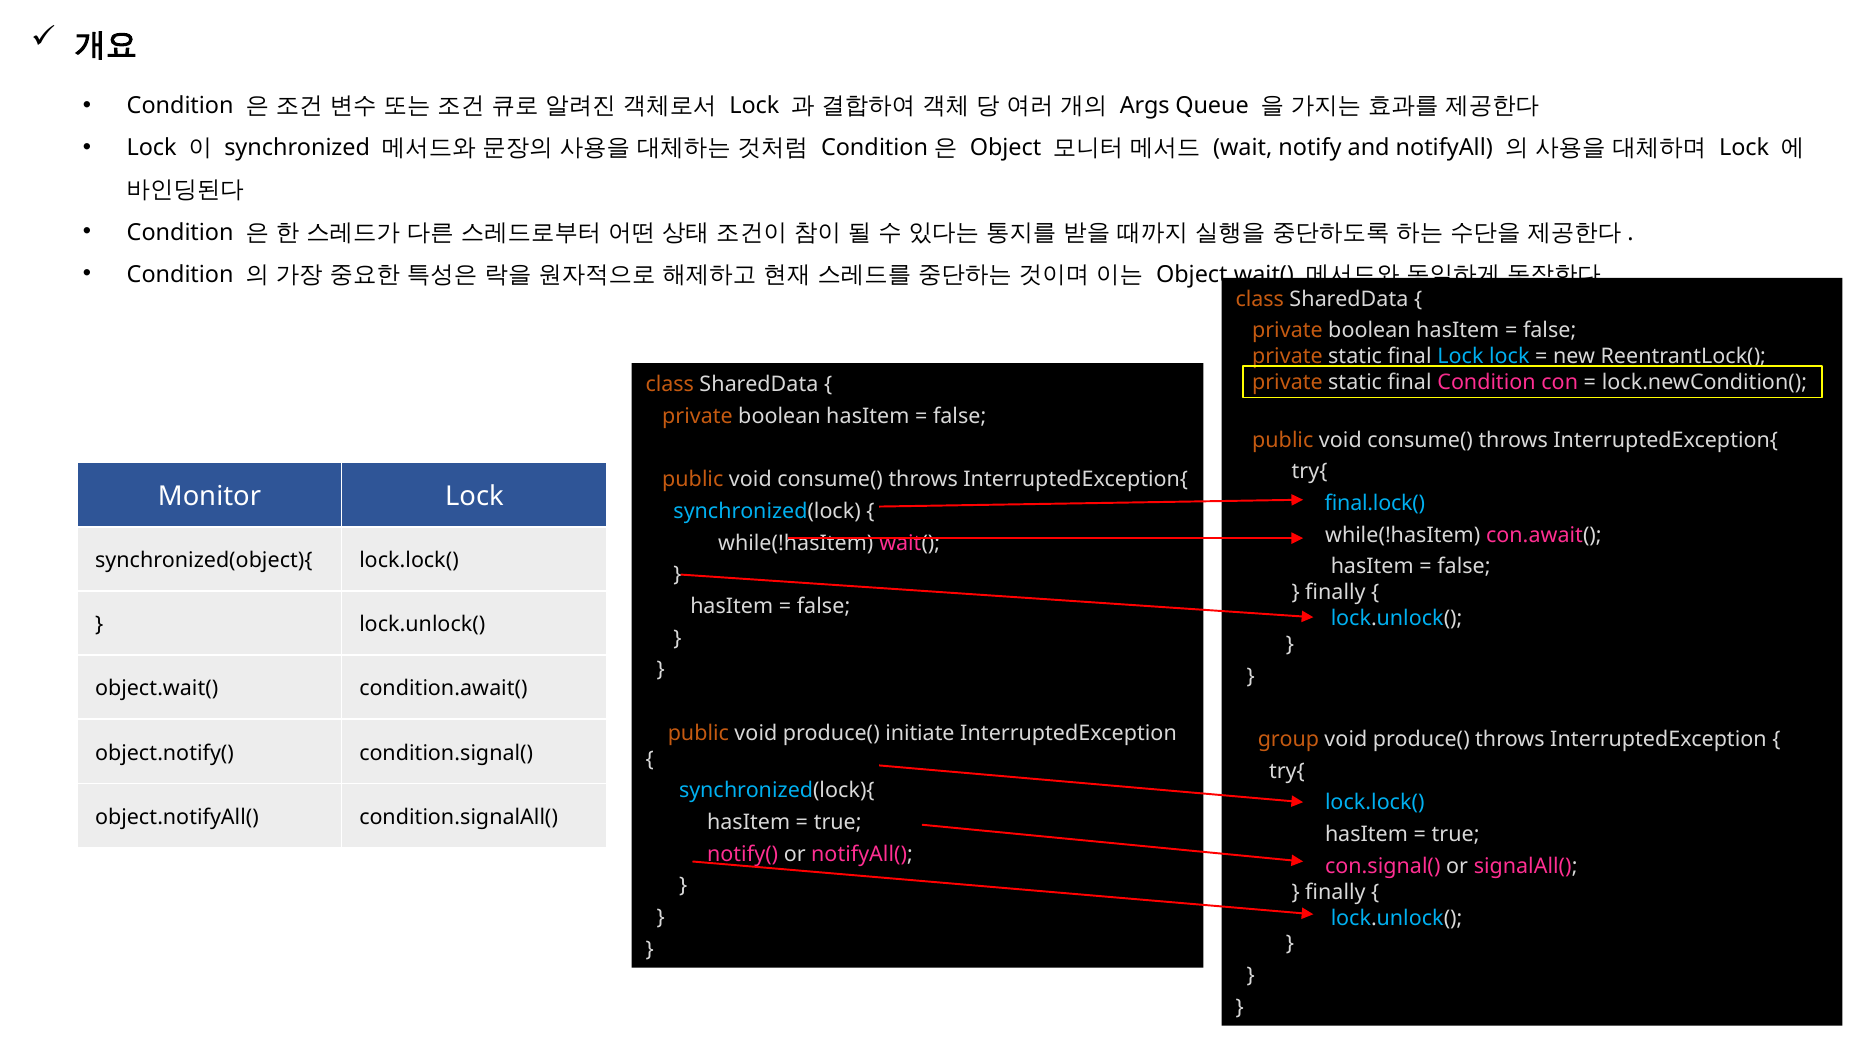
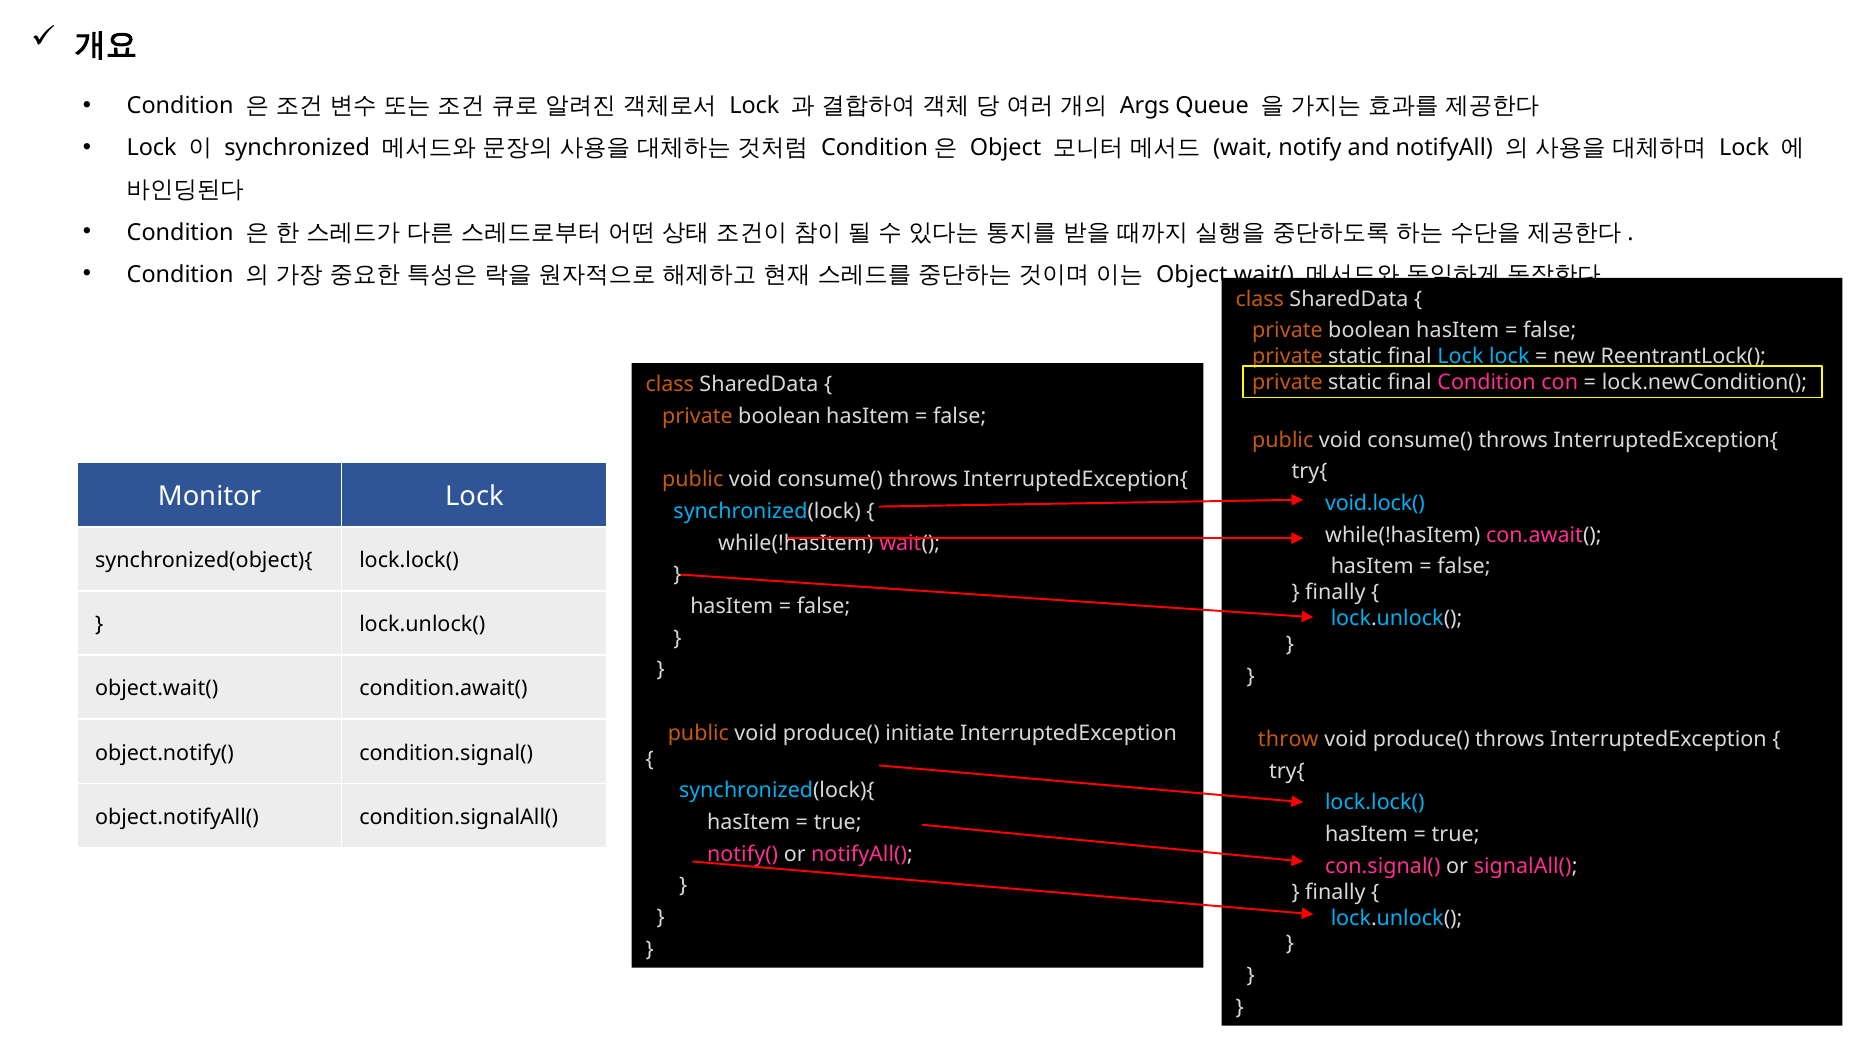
final.lock(: final.lock( -> void.lock(
group: group -> throw
